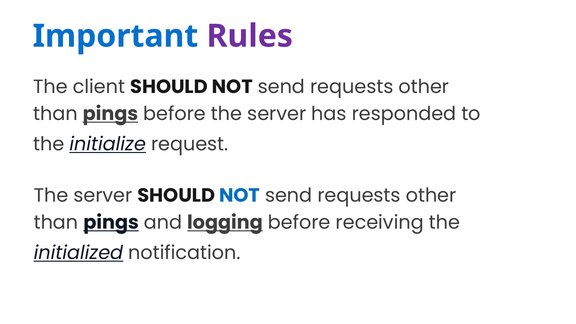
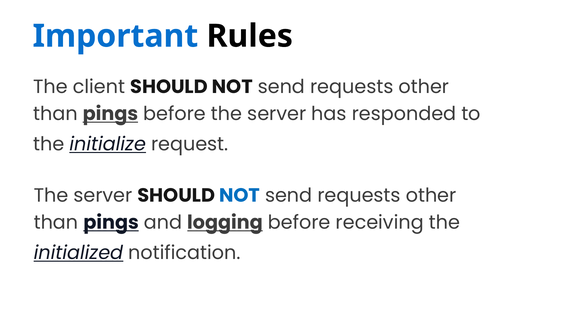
Rules colour: purple -> black
